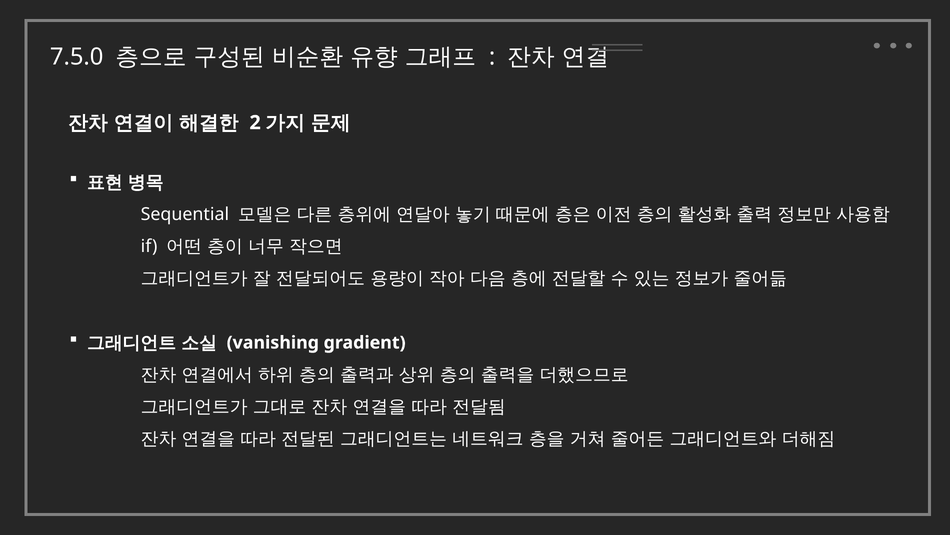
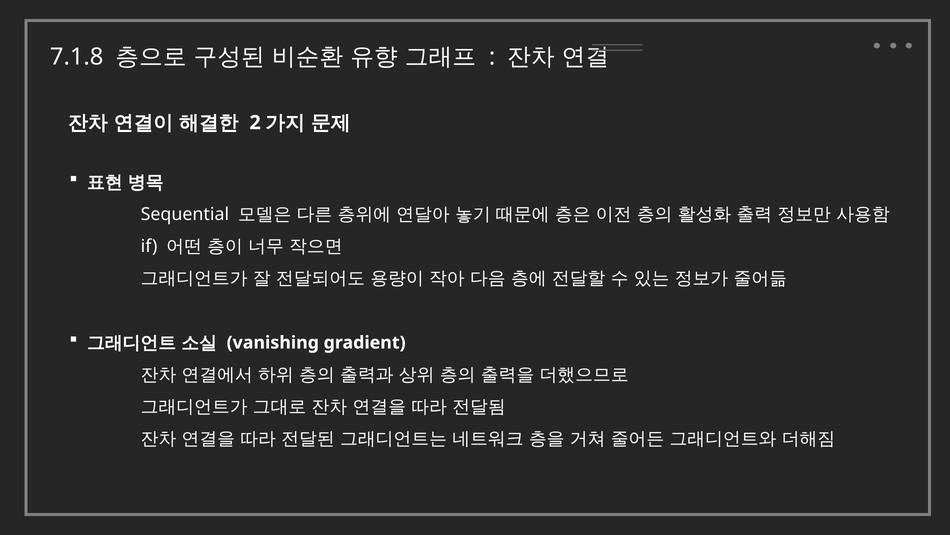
7.5.0: 7.5.0 -> 7.1.8
